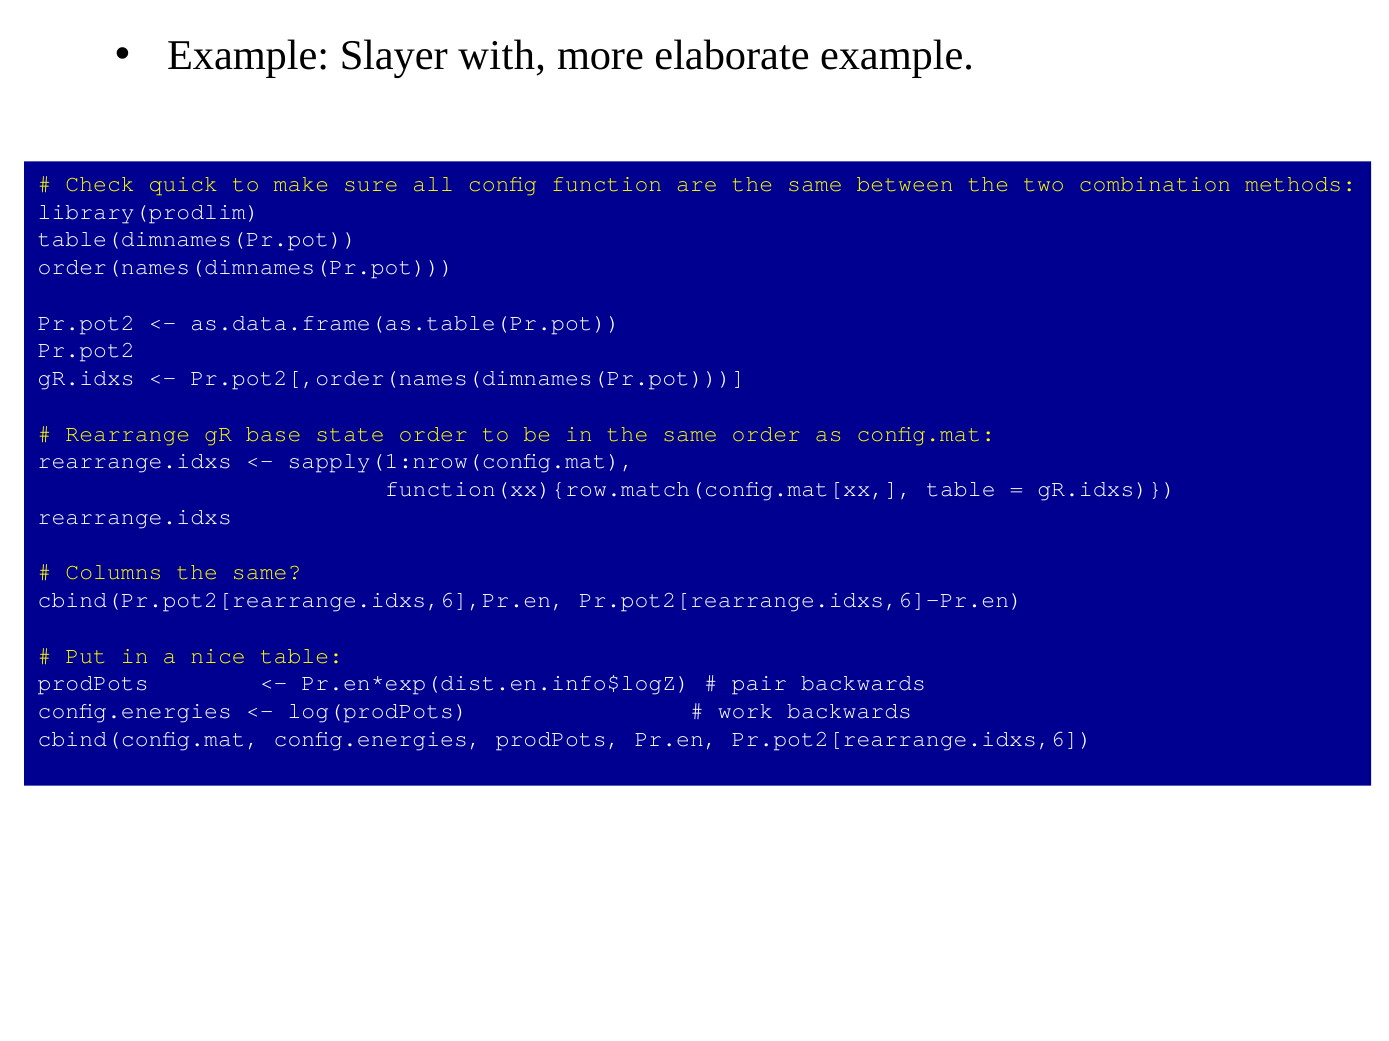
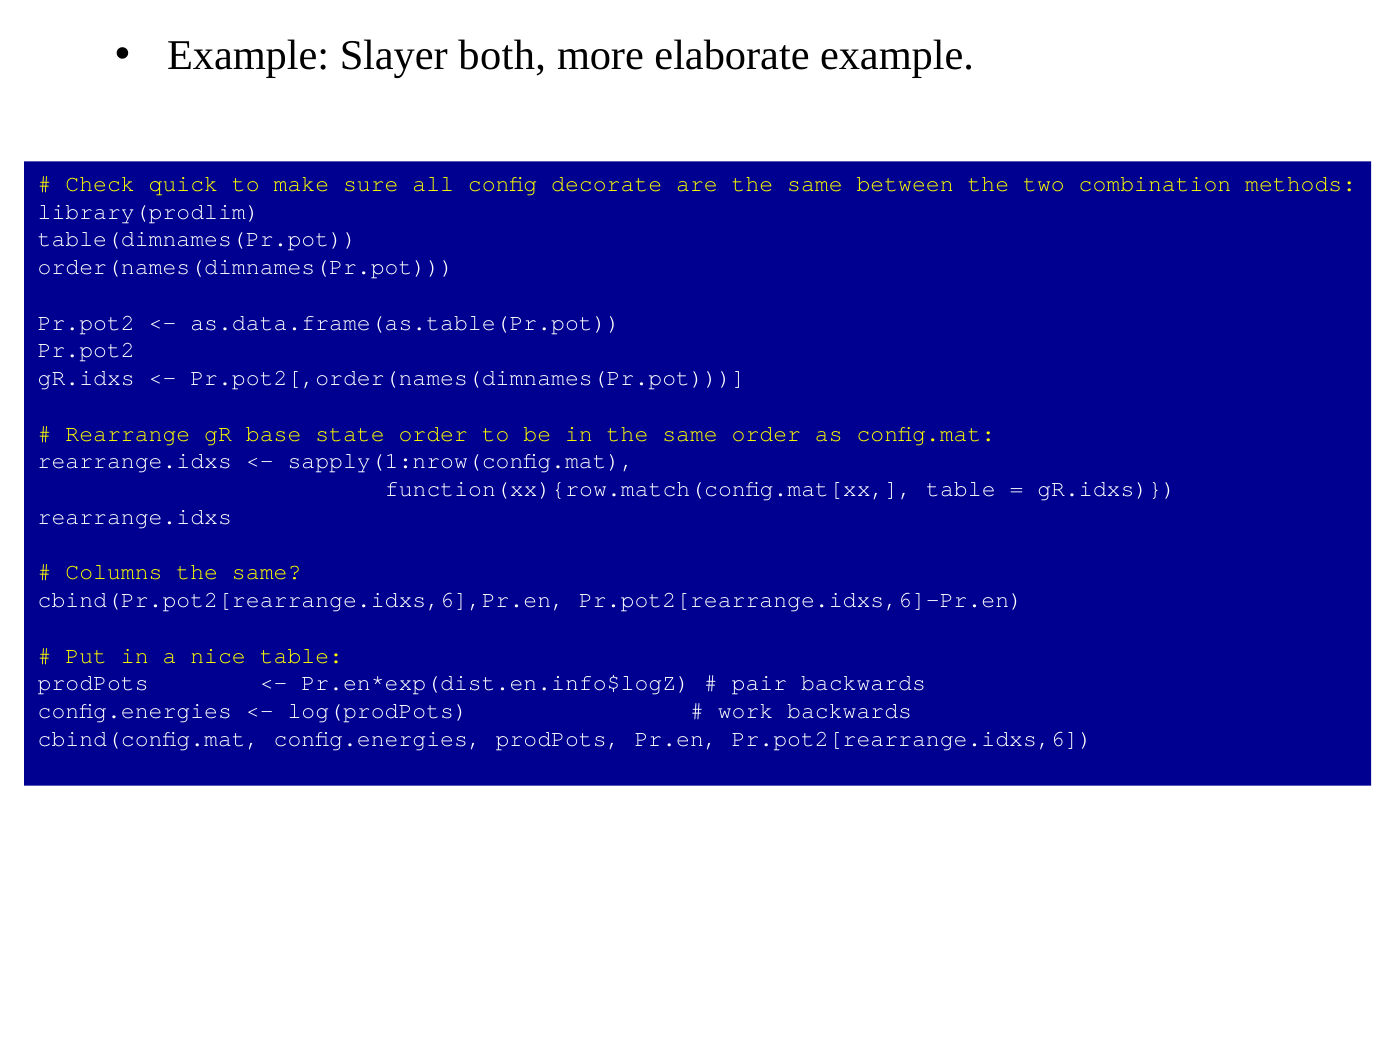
with: with -> both
function: function -> decorate
